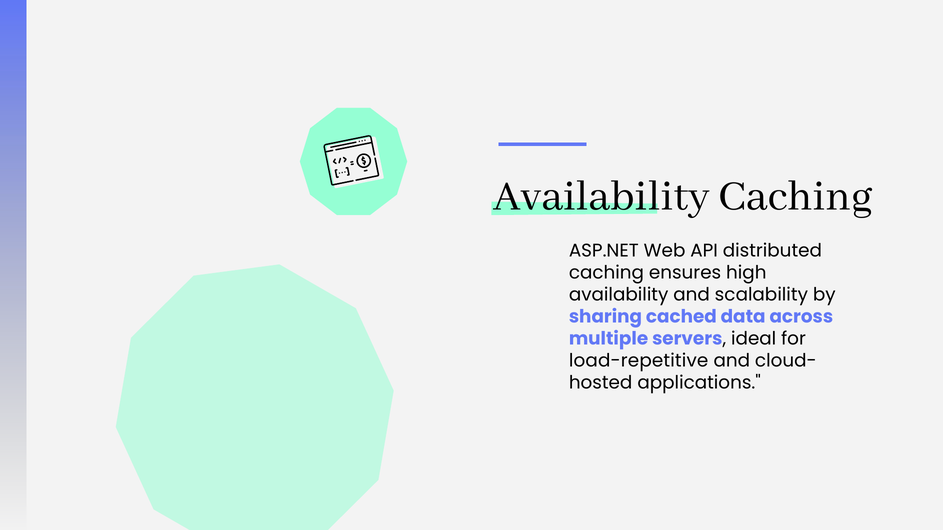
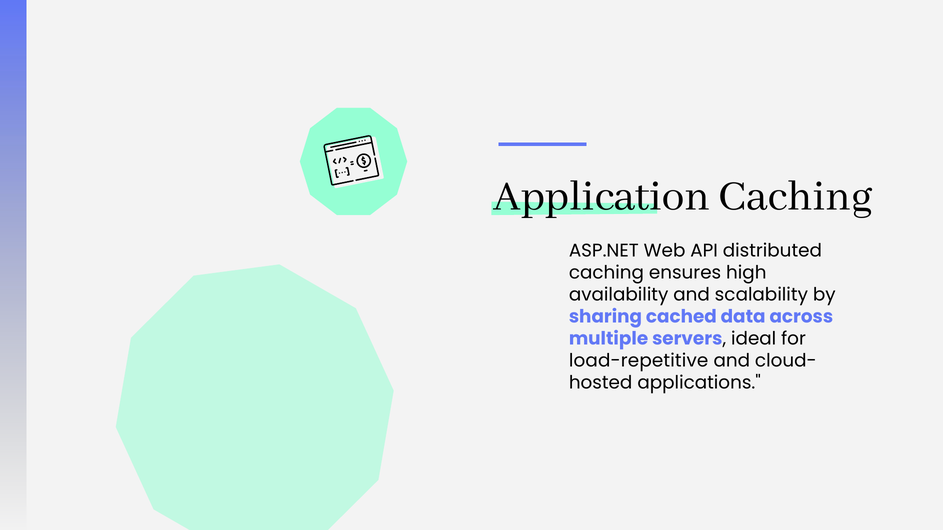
Availability at (602, 195): Availability -> Application
